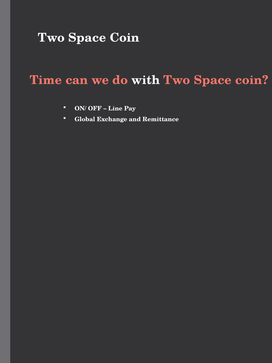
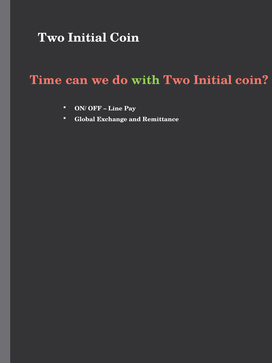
Space at (87, 38): Space -> Initial
with colour: white -> light green
Space at (213, 80): Space -> Initial
